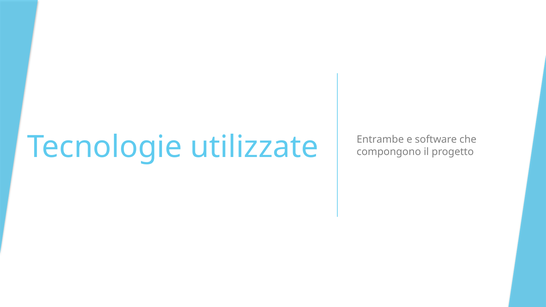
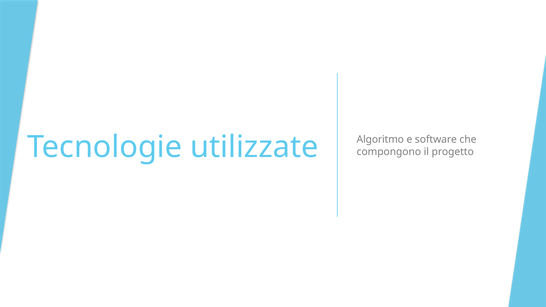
Entrambe: Entrambe -> Algoritmo
